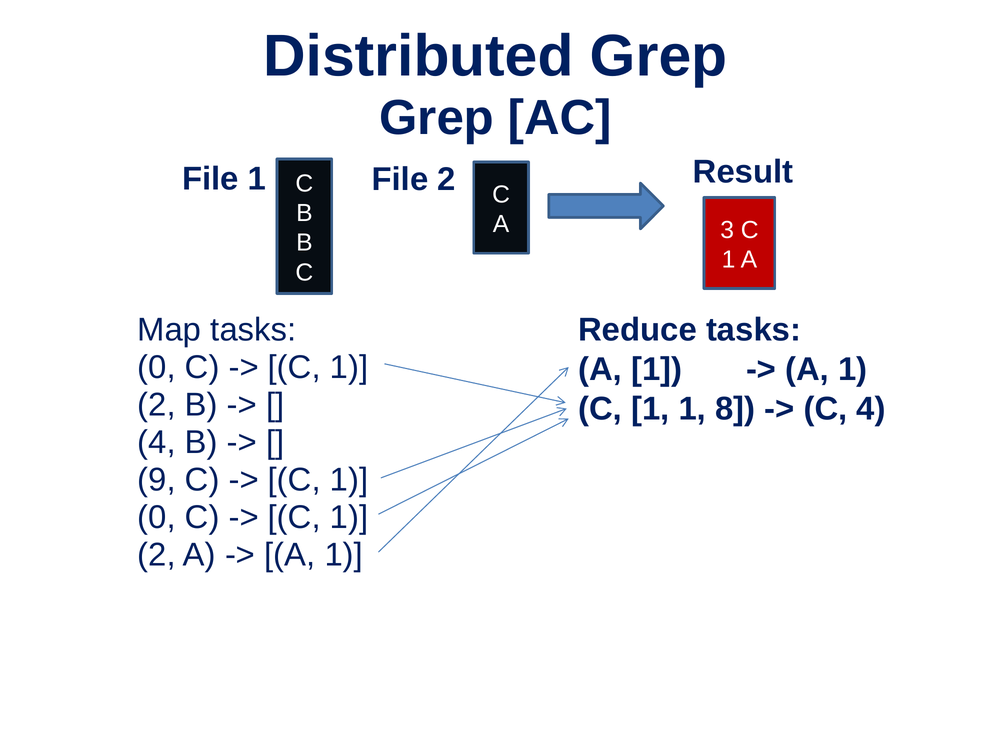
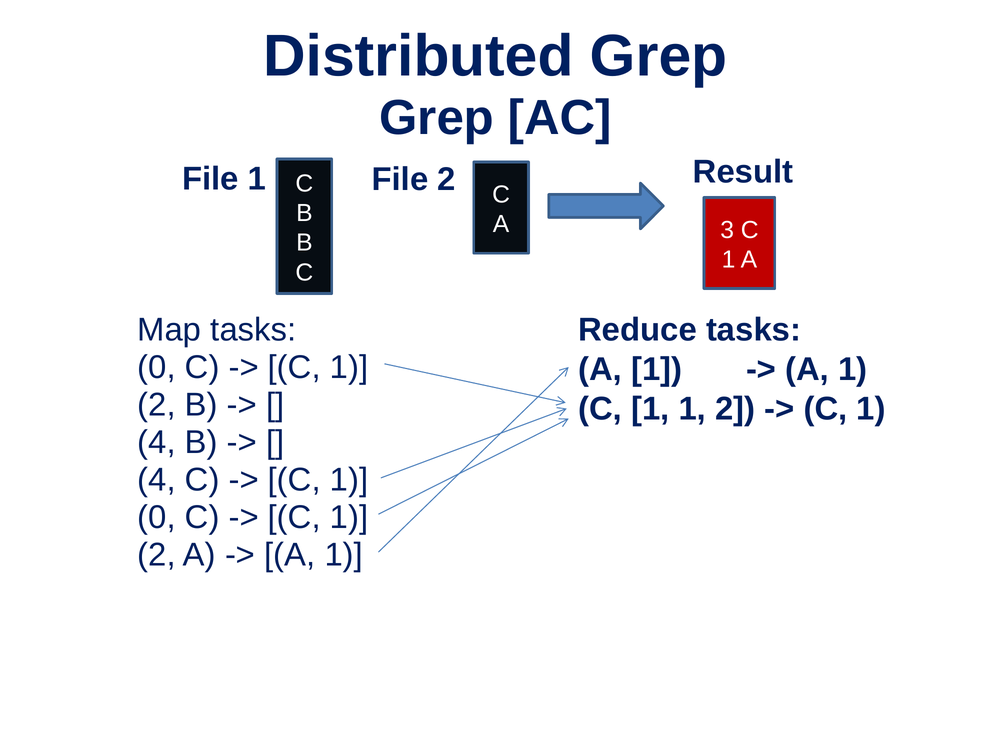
1 1 8: 8 -> 2
4 at (871, 409): 4 -> 1
9 at (157, 480): 9 -> 4
